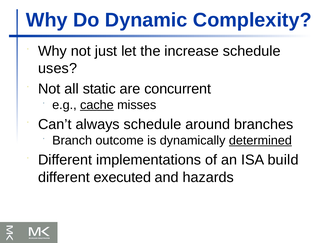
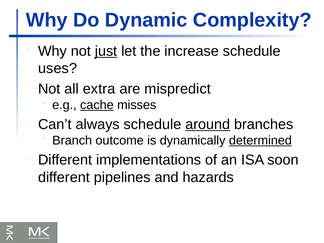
just underline: none -> present
static: static -> extra
concurrent: concurrent -> mispredict
around underline: none -> present
build: build -> soon
executed: executed -> pipelines
